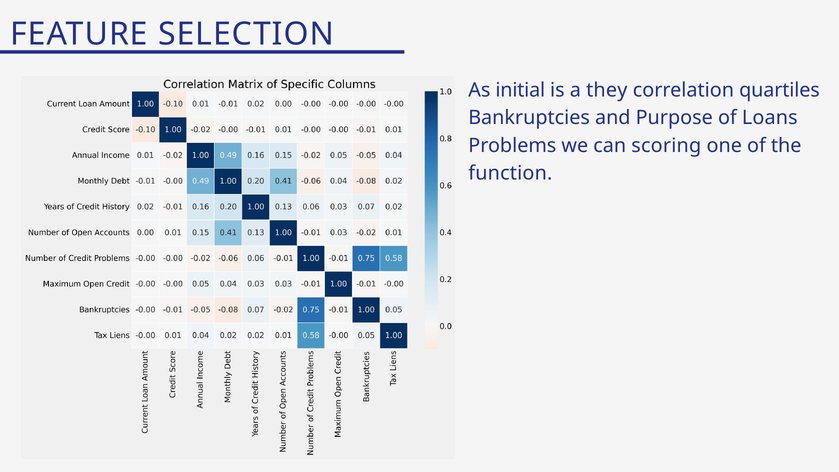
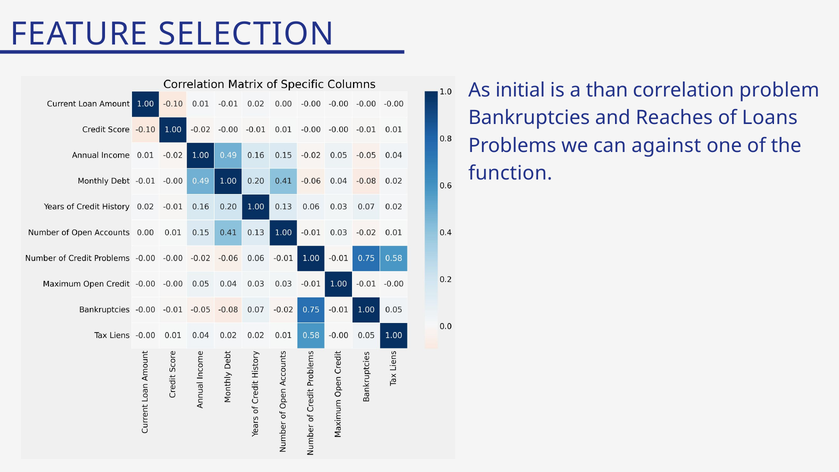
they: they -> than
quartiles: quartiles -> problem
Purpose: Purpose -> Reaches
scoring: scoring -> against
